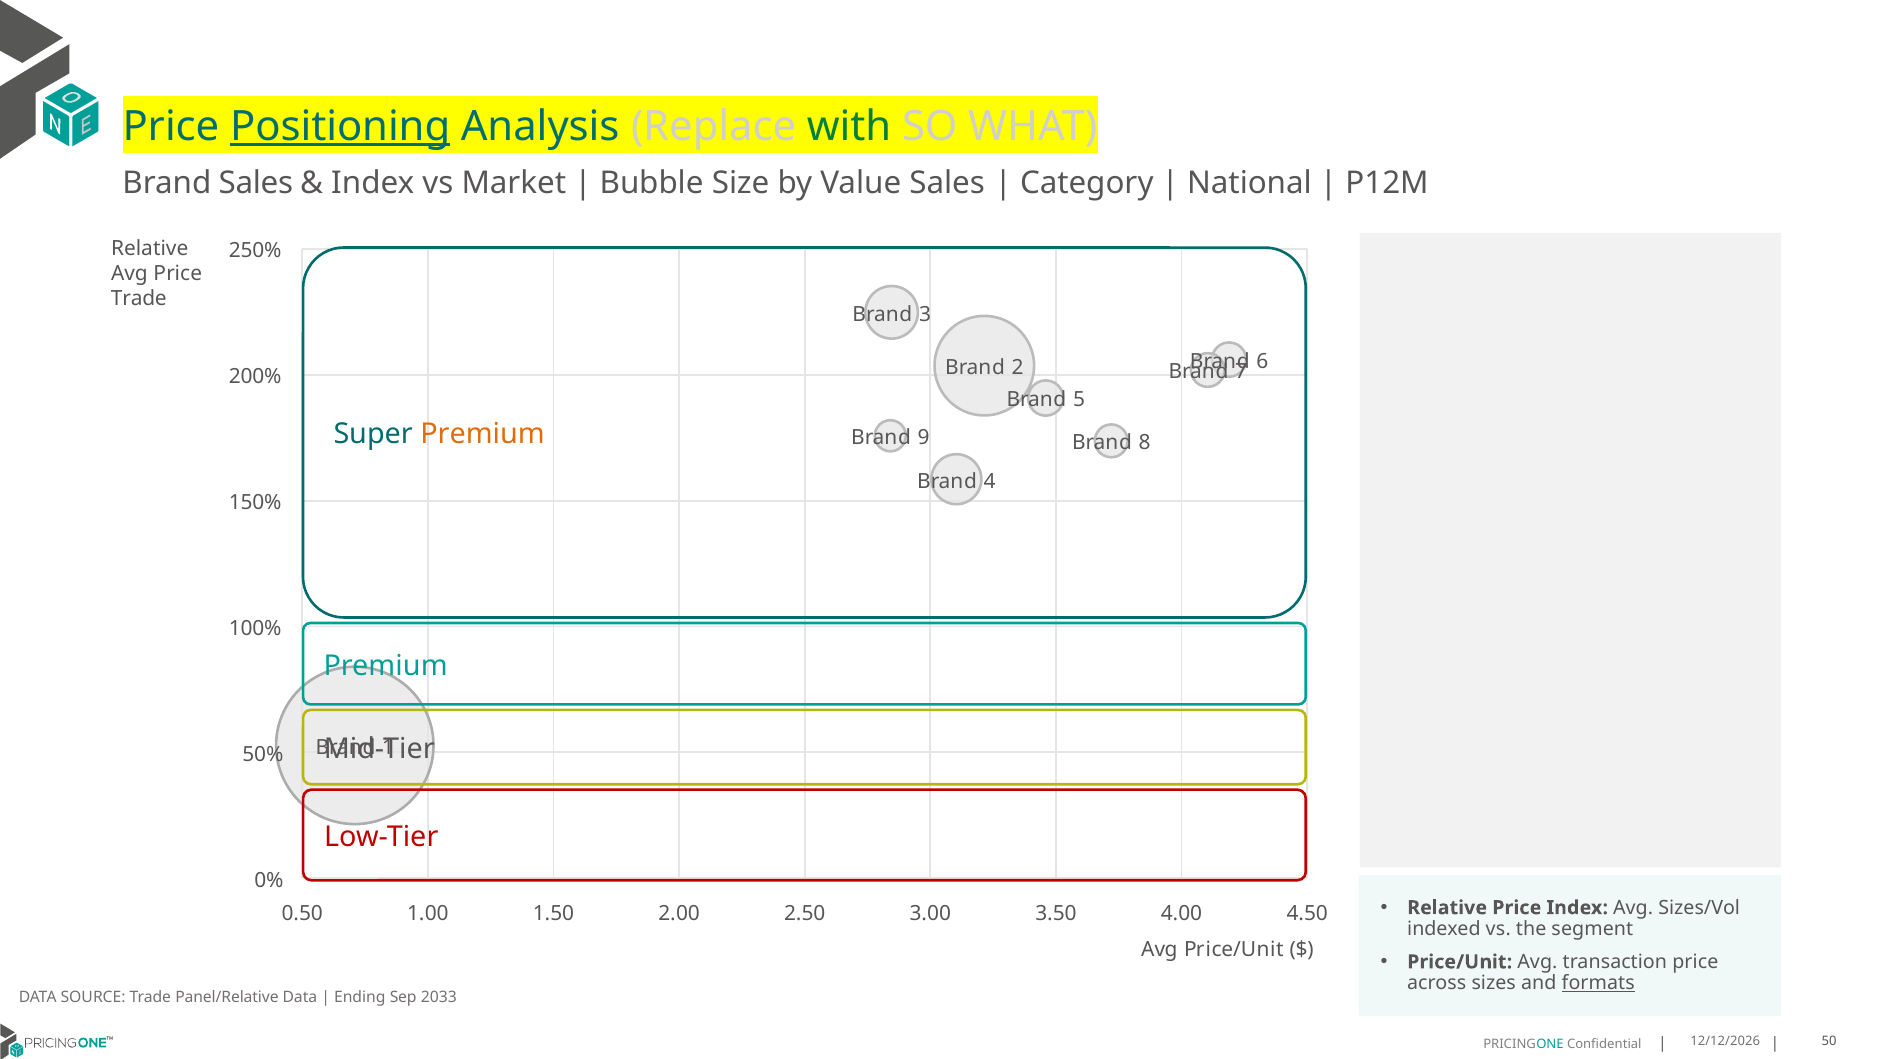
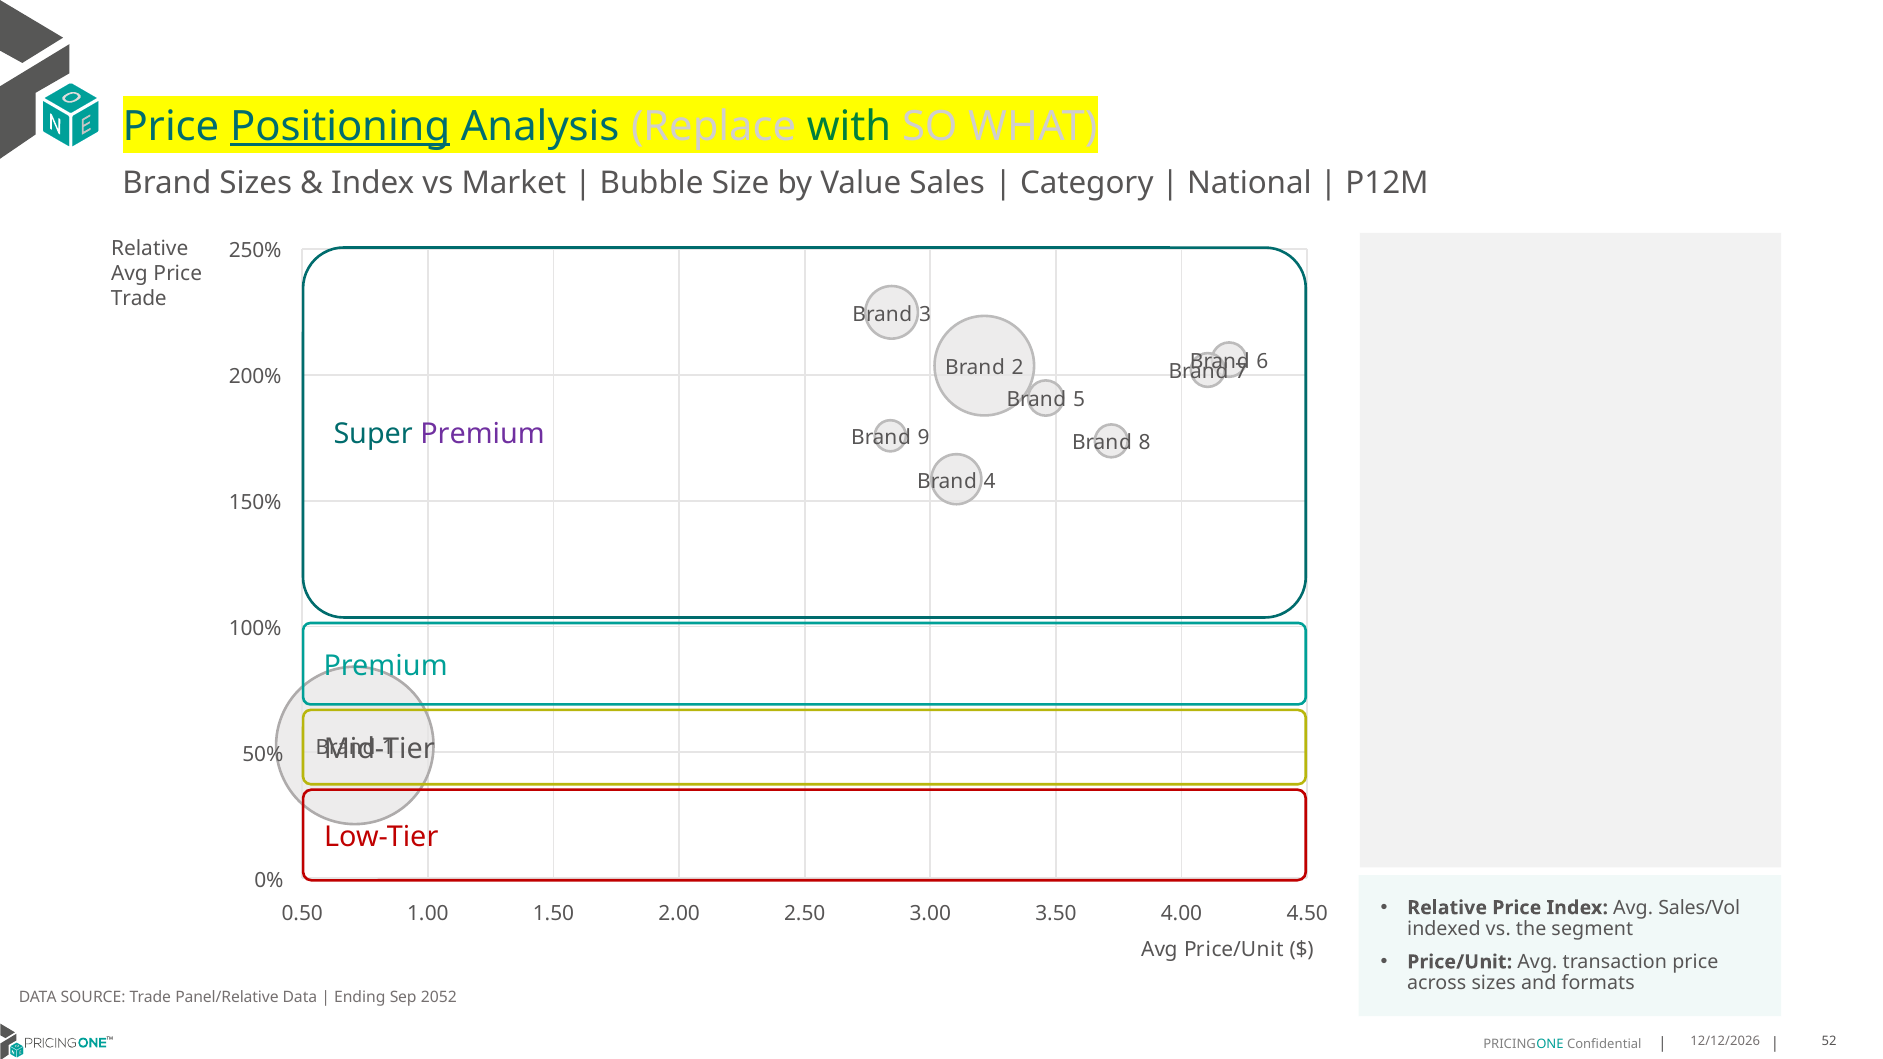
Brand Sales: Sales -> Sizes
Premium at (483, 435) colour: orange -> purple
Sizes/Vol: Sizes/Vol -> Sales/Vol
formats underline: present -> none
2033: 2033 -> 2052
50: 50 -> 52
